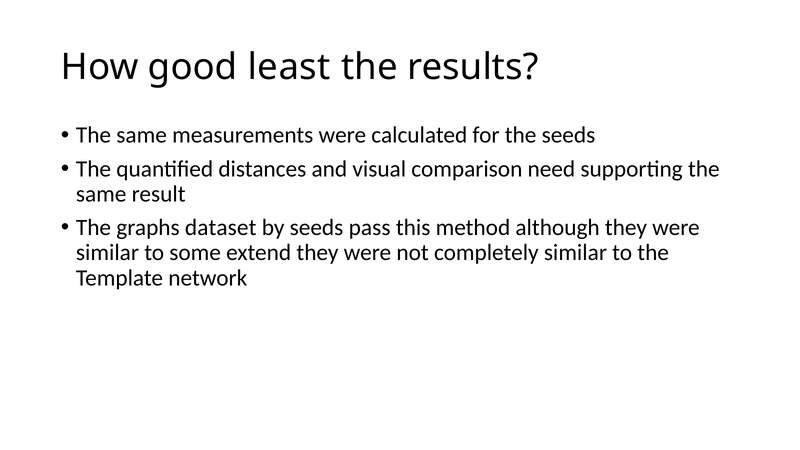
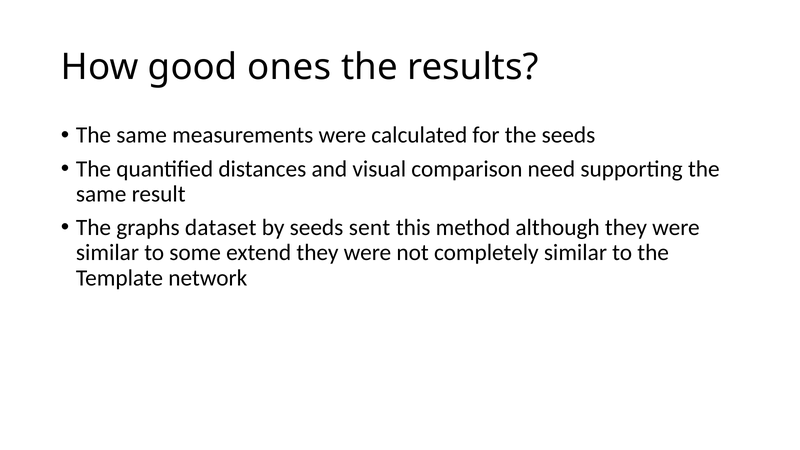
least: least -> ones
pass: pass -> sent
